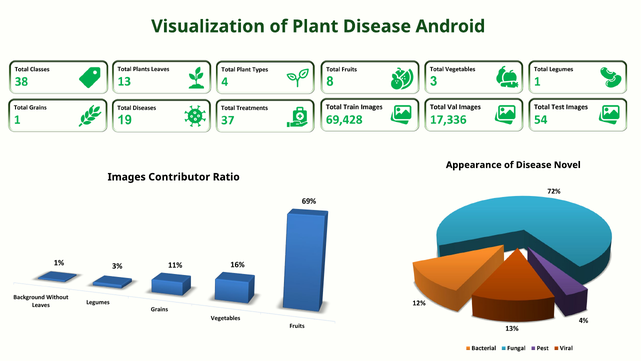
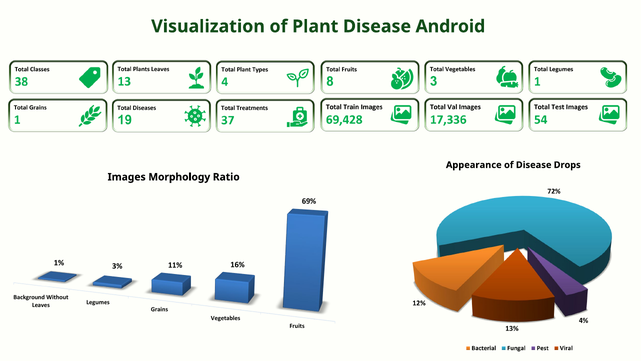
Novel: Novel -> Drops
Contributor: Contributor -> Morphology
